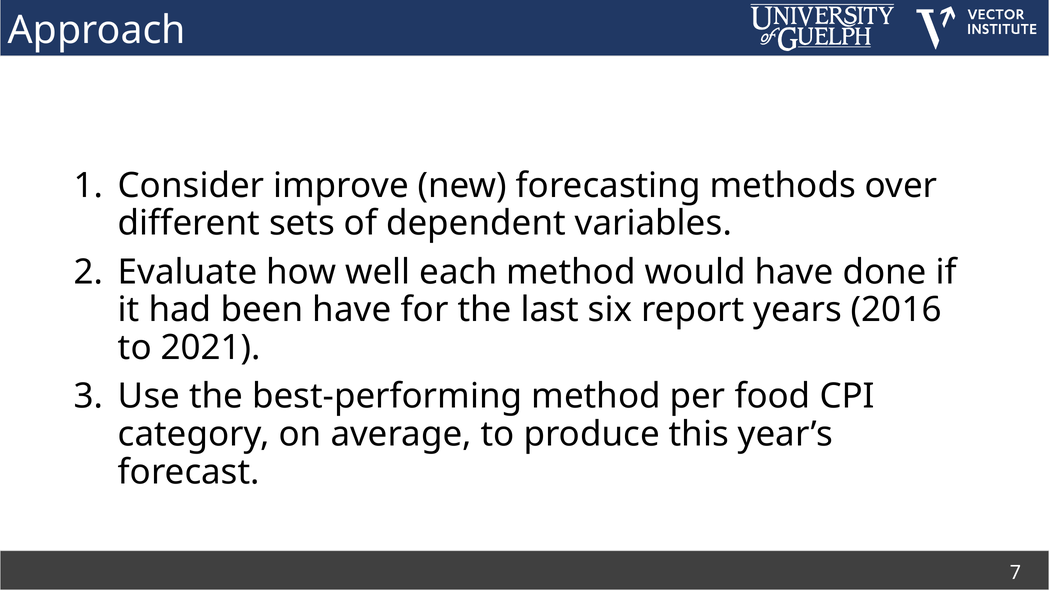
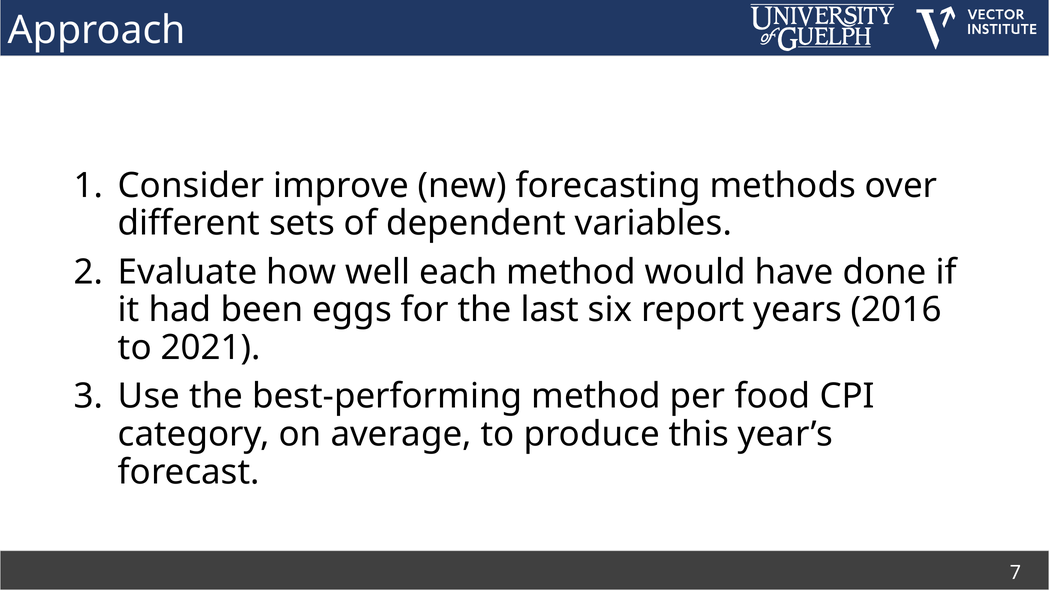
been have: have -> eggs
